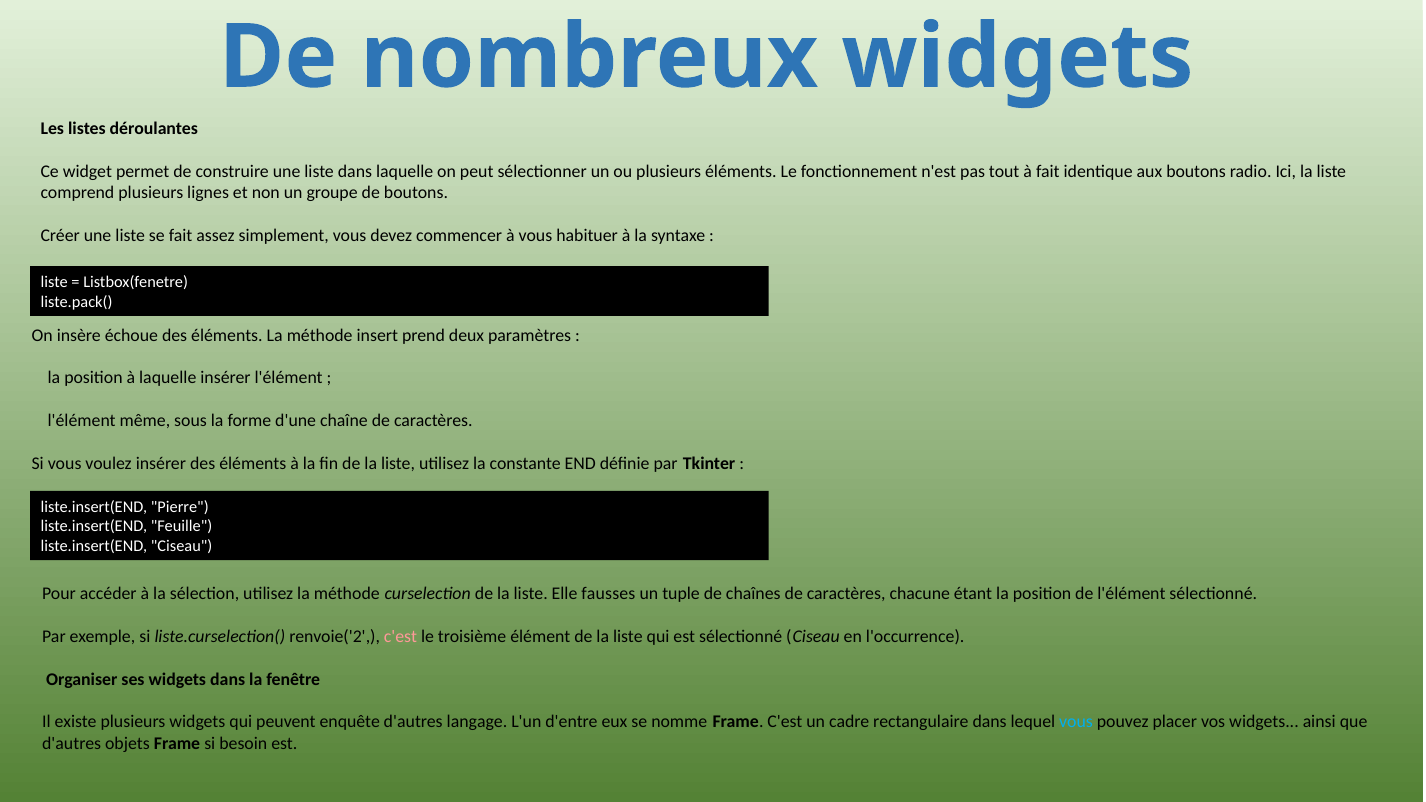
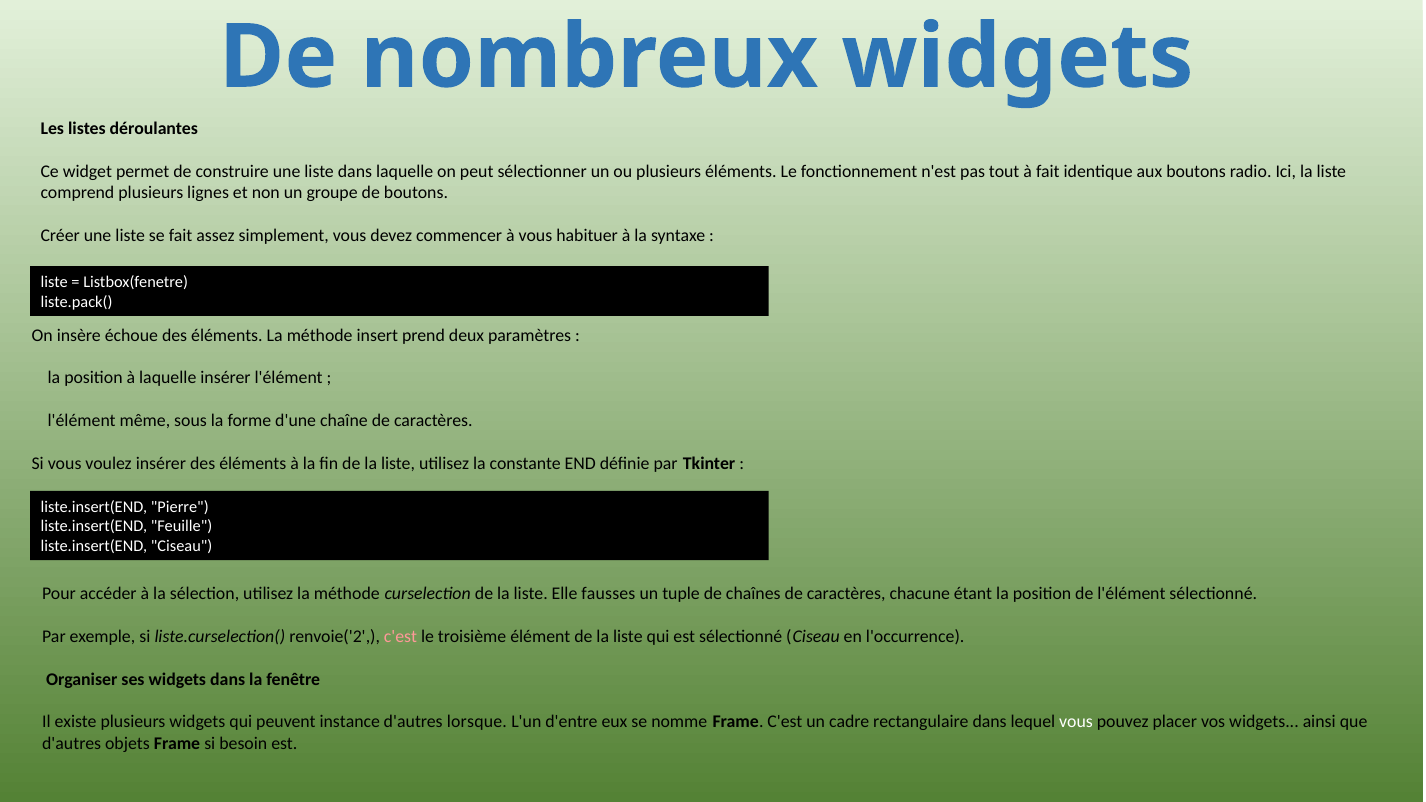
enquête: enquête -> instance
langage: langage -> lorsque
vous at (1076, 722) colour: light blue -> white
